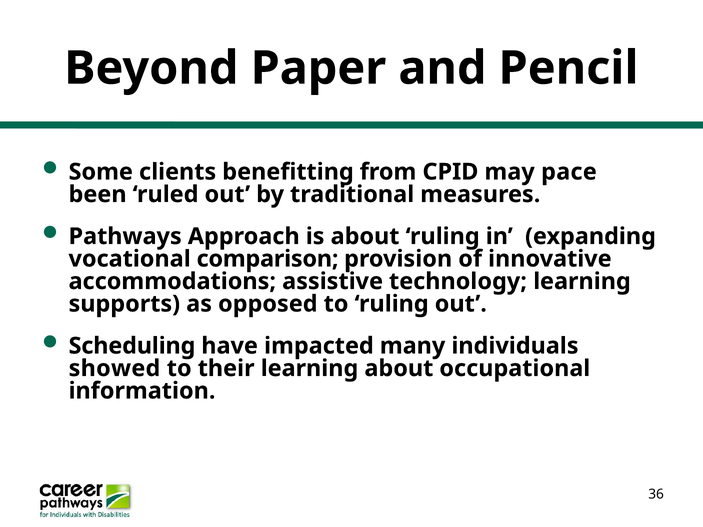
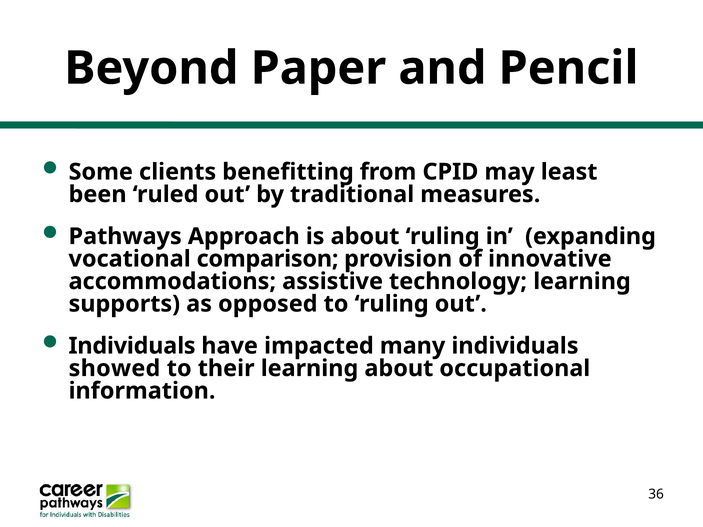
pace: pace -> least
Scheduling at (132, 346): Scheduling -> Individuals
